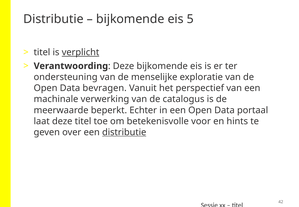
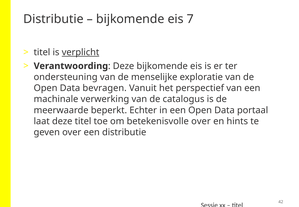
5: 5 -> 7
betekenisvolle voor: voor -> over
distributie at (124, 132) underline: present -> none
